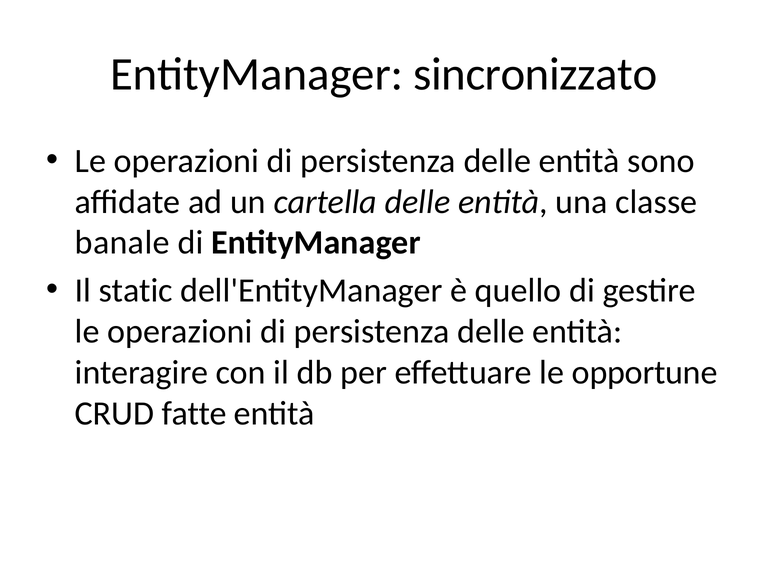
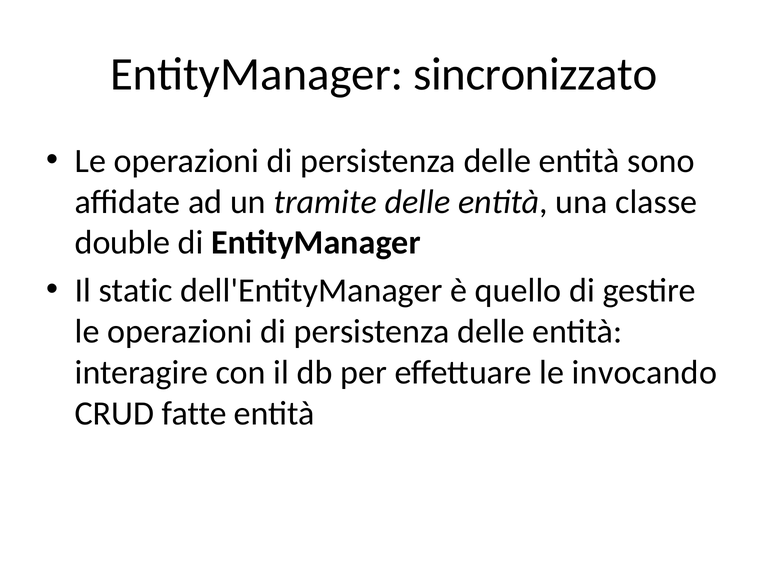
cartella: cartella -> tramite
banale: banale -> double
opportune: opportune -> invocando
